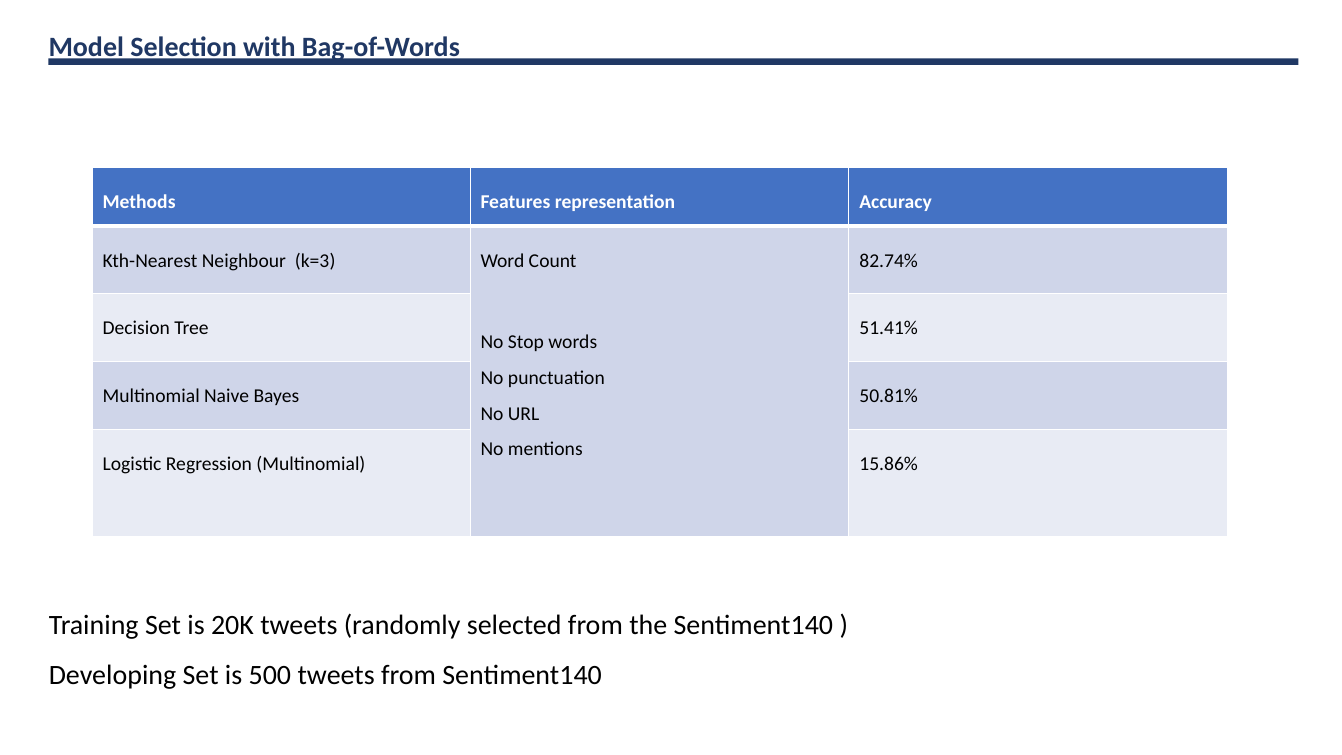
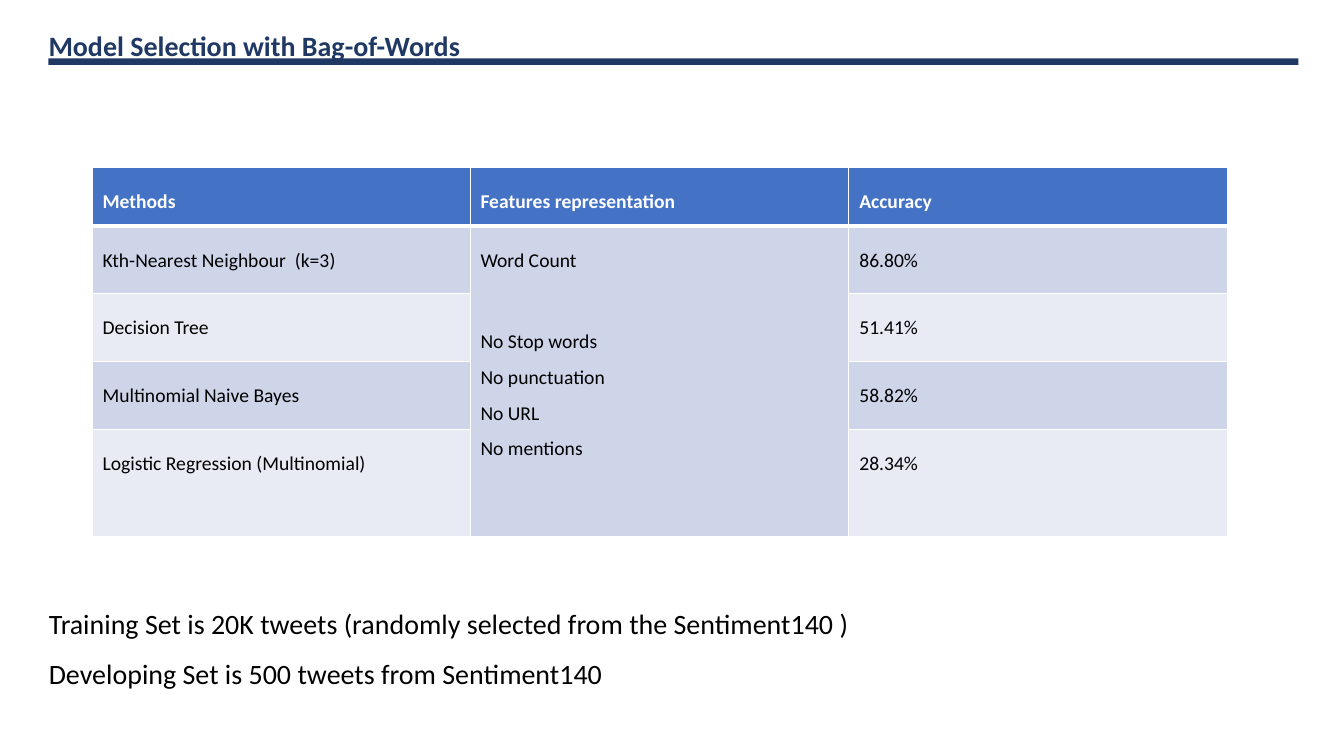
82.74%: 82.74% -> 86.80%
50.81%: 50.81% -> 58.82%
15.86%: 15.86% -> 28.34%
